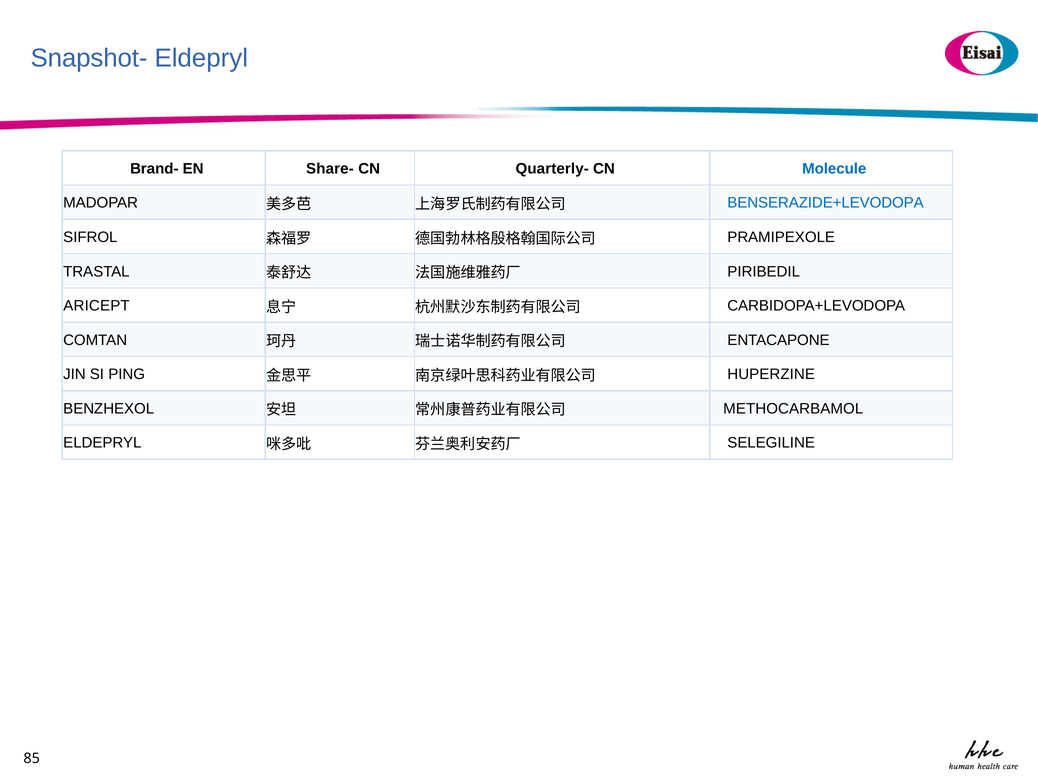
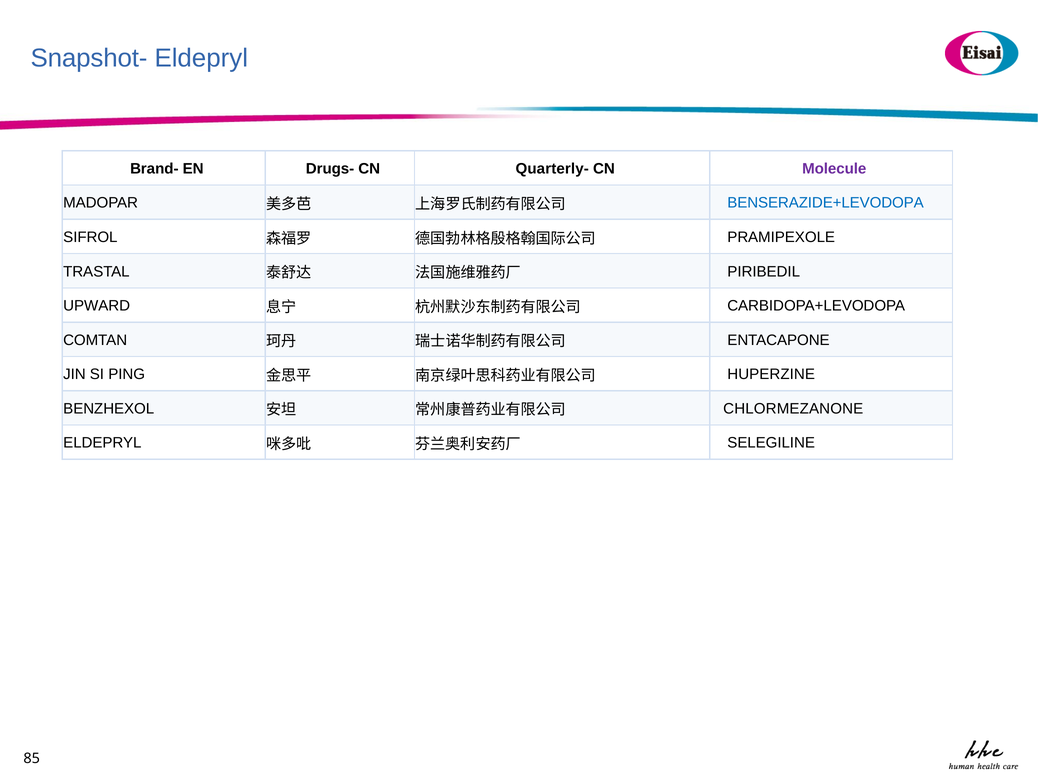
Share-: Share- -> Drugs-
Molecule colour: blue -> purple
ARICEPT: ARICEPT -> UPWARD
METHOCARBAMOL: METHOCARBAMOL -> CHLORMEZANONE
